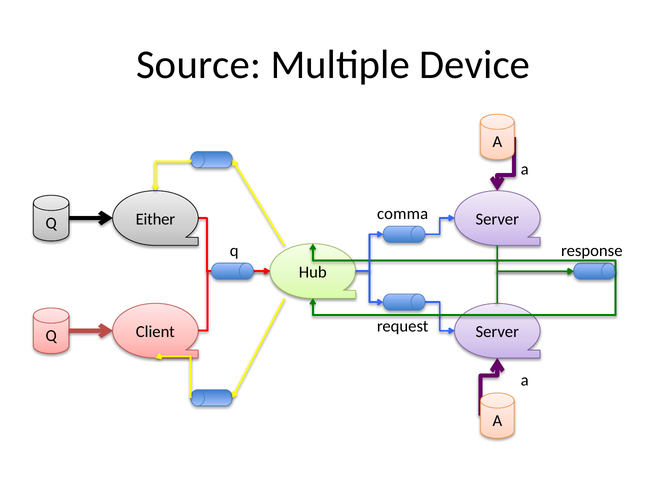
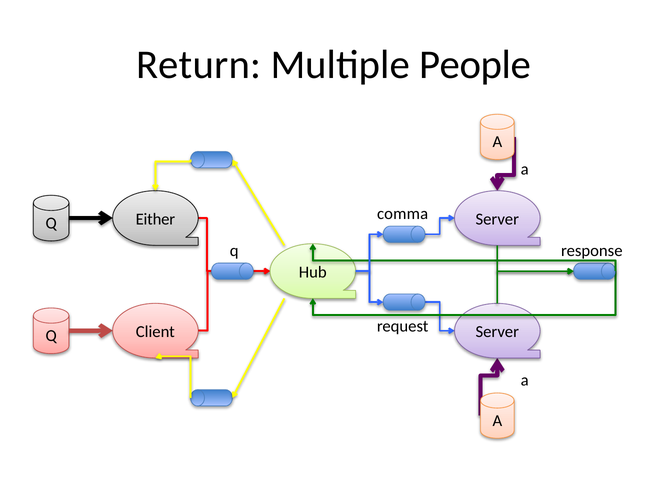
Source: Source -> Return
Device: Device -> People
